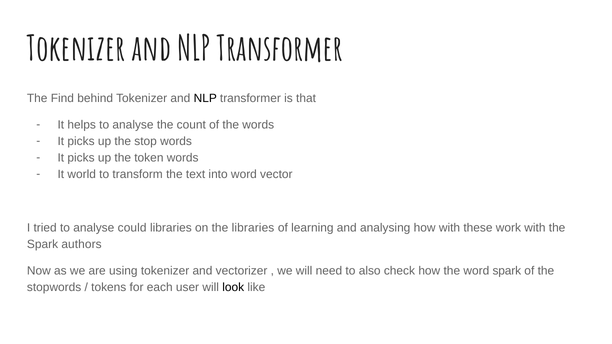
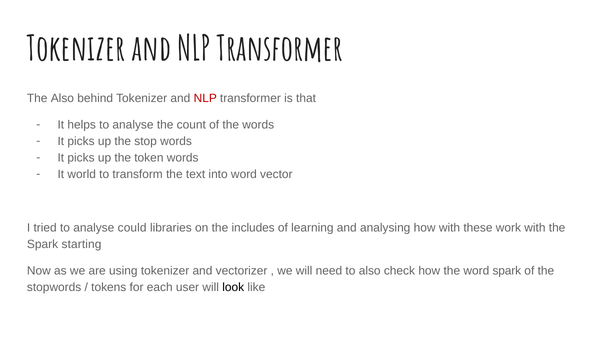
The Find: Find -> Also
NLP at (205, 98) colour: black -> red
the libraries: libraries -> includes
authors: authors -> starting
